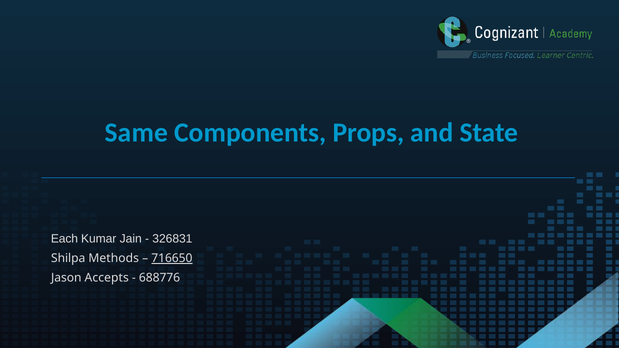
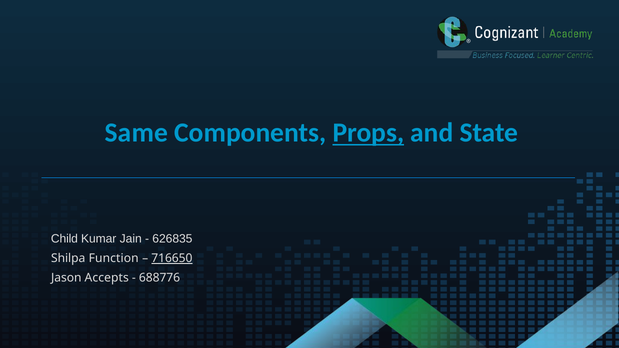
Props underline: none -> present
Each: Each -> Child
326831: 326831 -> 626835
Methods: Methods -> Function
